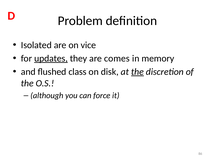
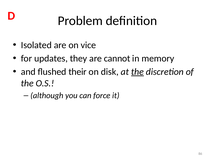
updates underline: present -> none
comes: comes -> cannot
class: class -> their
